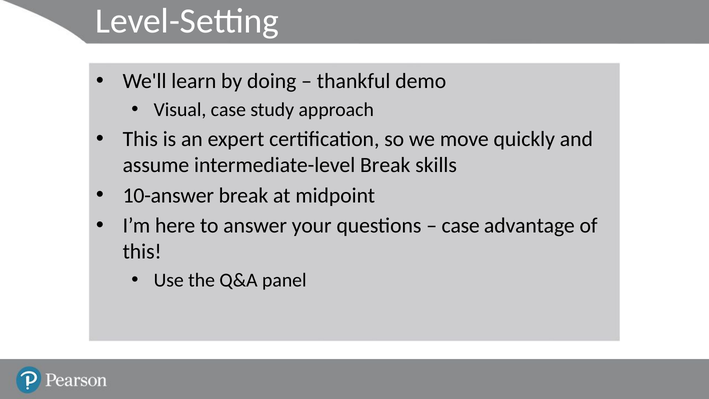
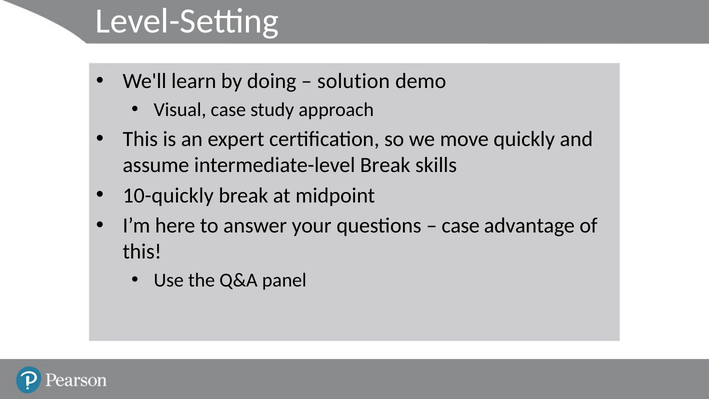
thankful: thankful -> solution
10-answer: 10-answer -> 10-quickly
